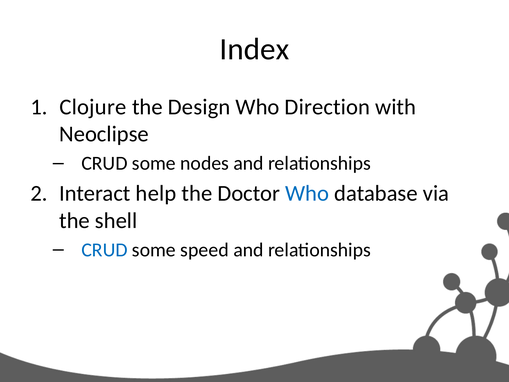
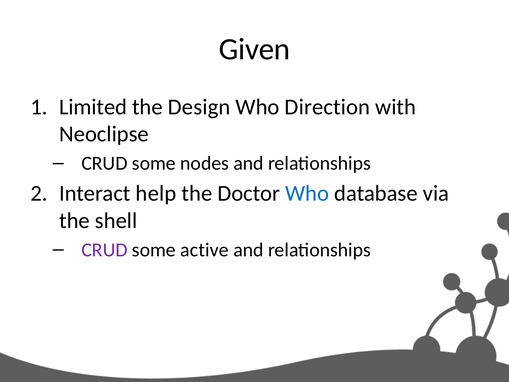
Index: Index -> Given
Clojure: Clojure -> Limited
CRUD at (104, 250) colour: blue -> purple
speed: speed -> active
